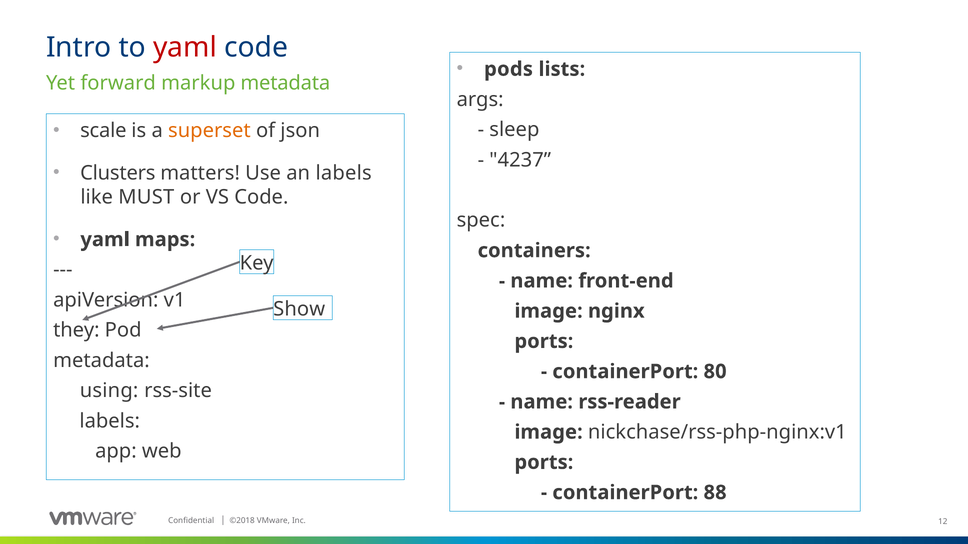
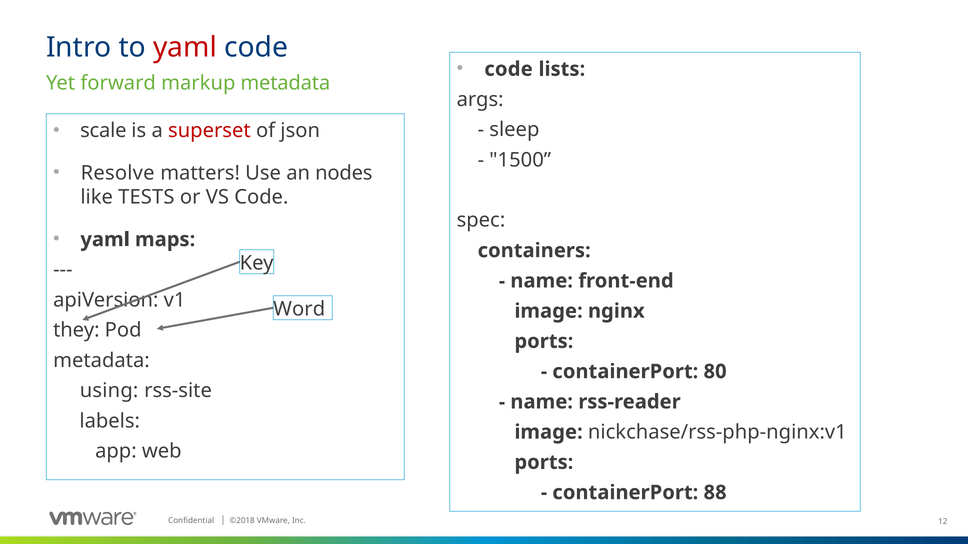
pods at (509, 69): pods -> code
superset colour: orange -> red
4237: 4237 -> 1500
Clusters: Clusters -> Resolve
an labels: labels -> nodes
MUST: MUST -> TESTS
Show: Show -> Word
